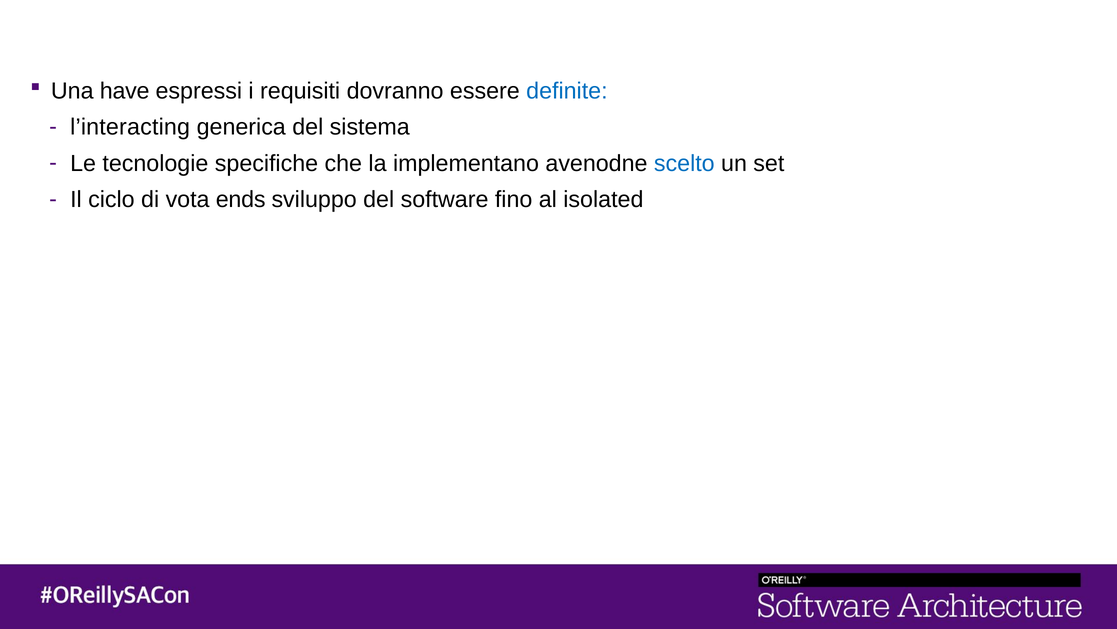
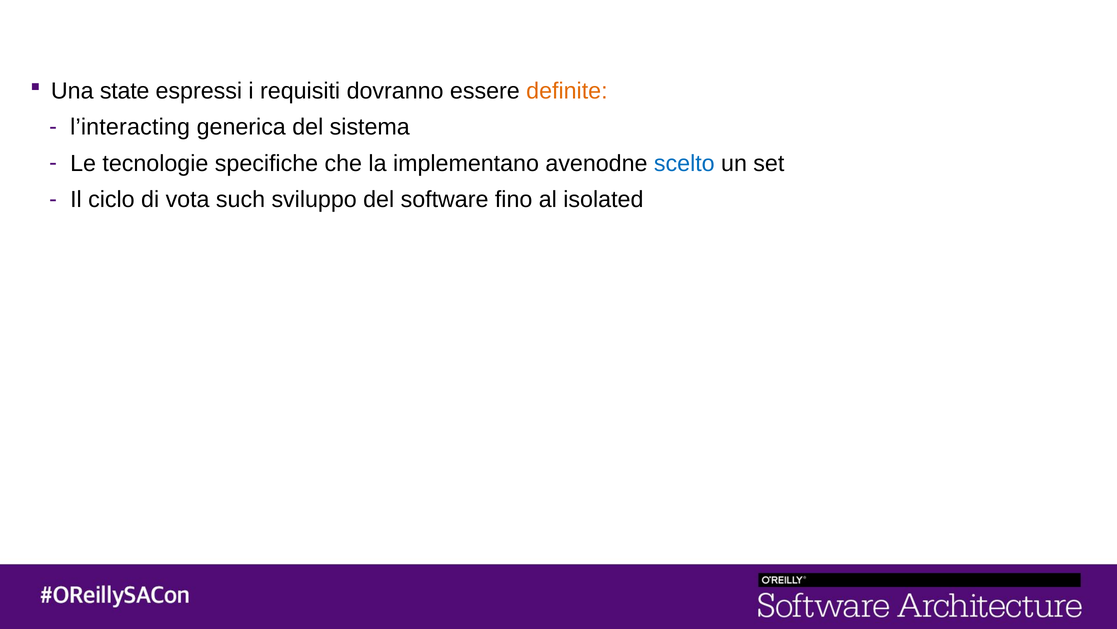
have: have -> state
definite colour: blue -> orange
ends: ends -> such
